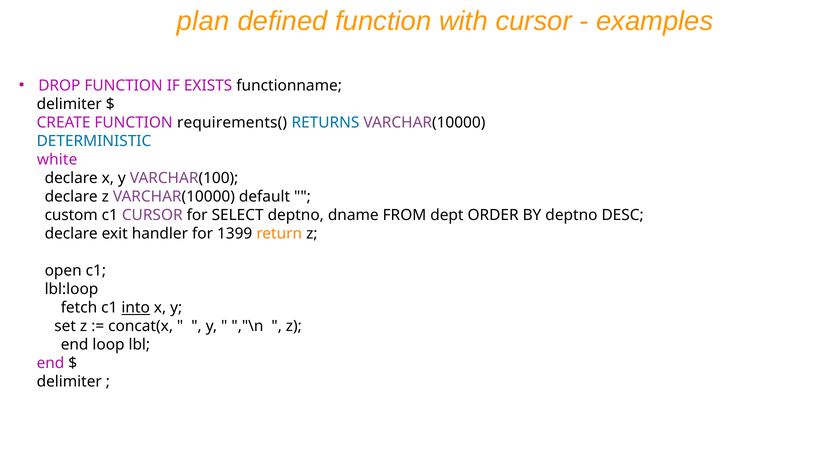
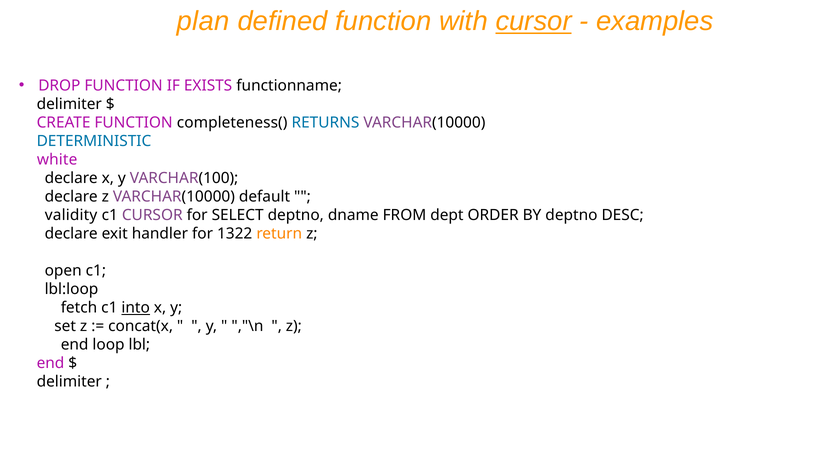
cursor at (534, 21) underline: none -> present
requirements(: requirements( -> completeness(
custom: custom -> validity
1399: 1399 -> 1322
